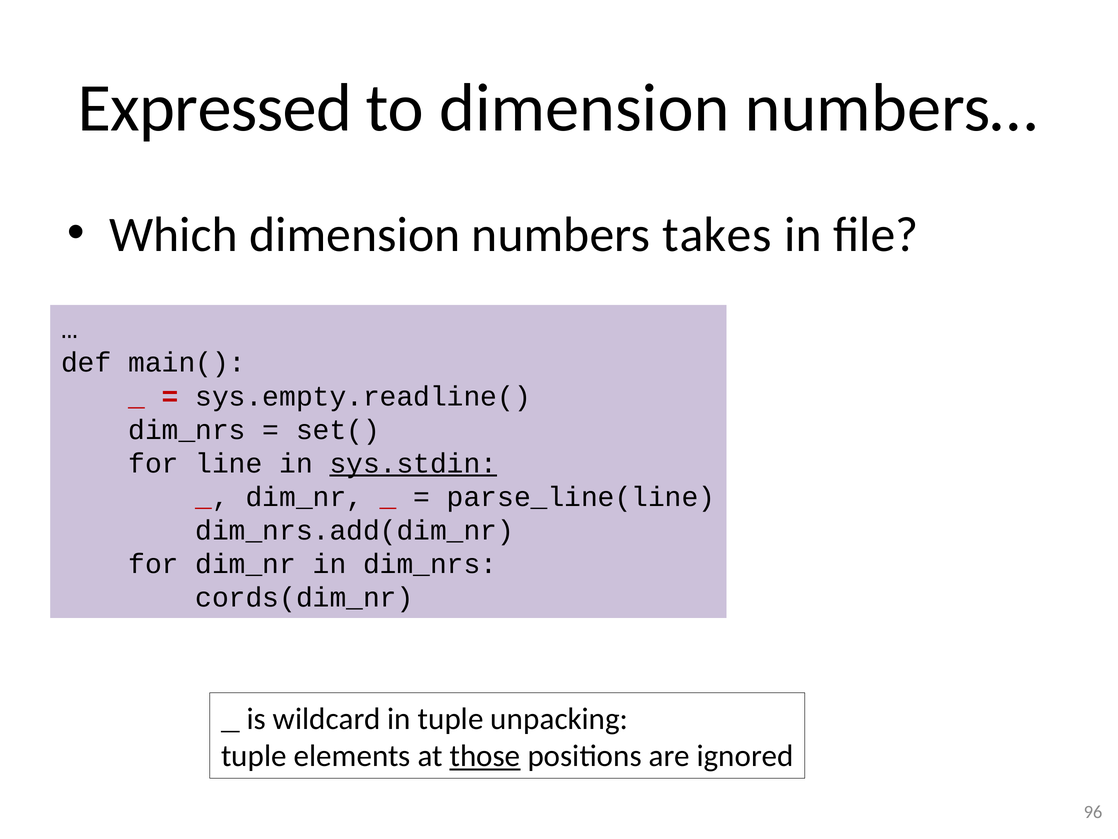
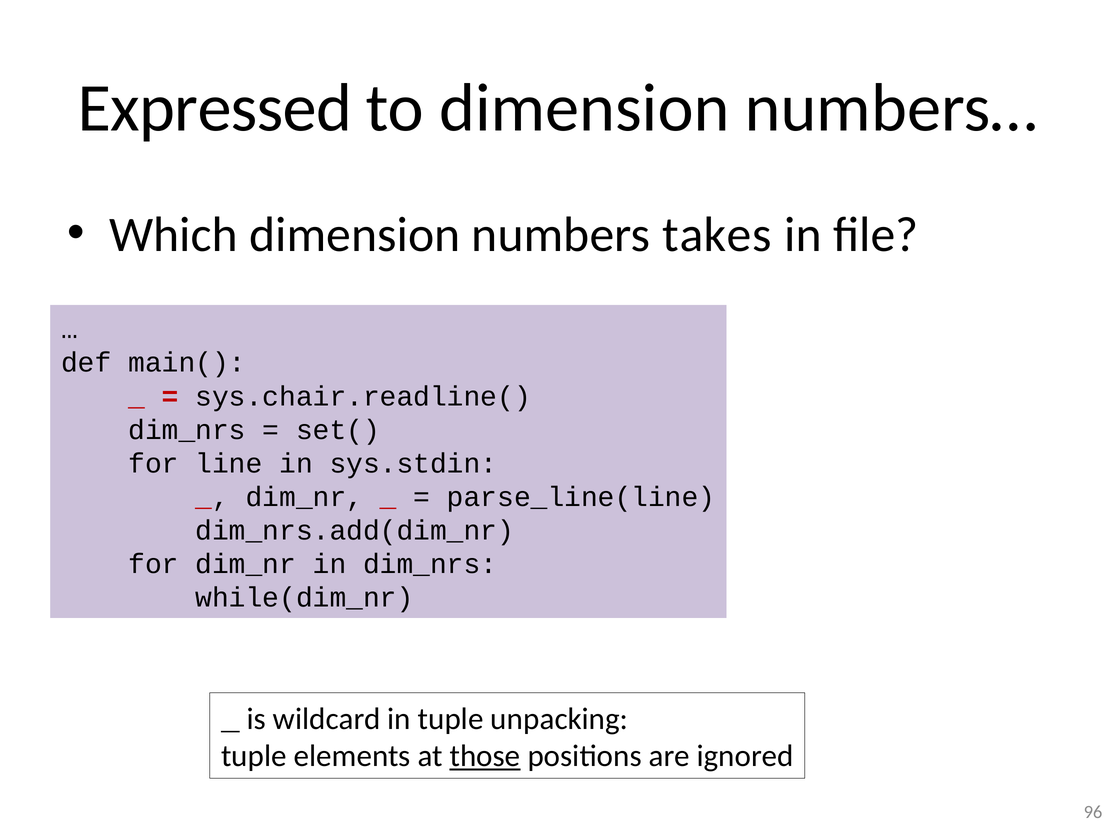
sys.empty.readline(: sys.empty.readline( -> sys.chair.readline(
sys.stdin underline: present -> none
cords(dim_nr: cords(dim_nr -> while(dim_nr
